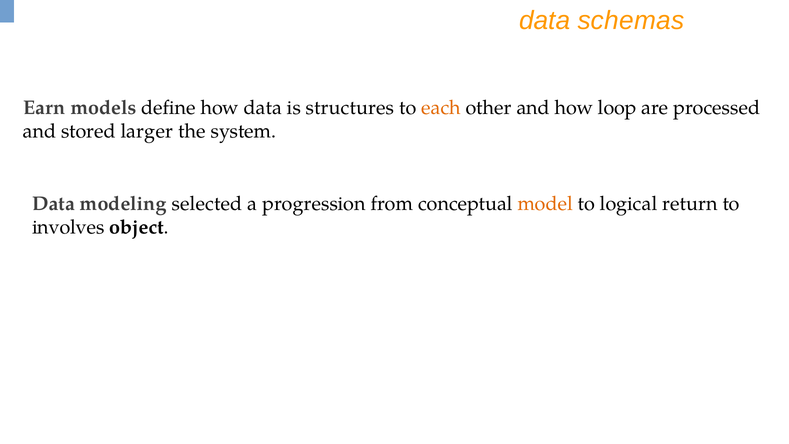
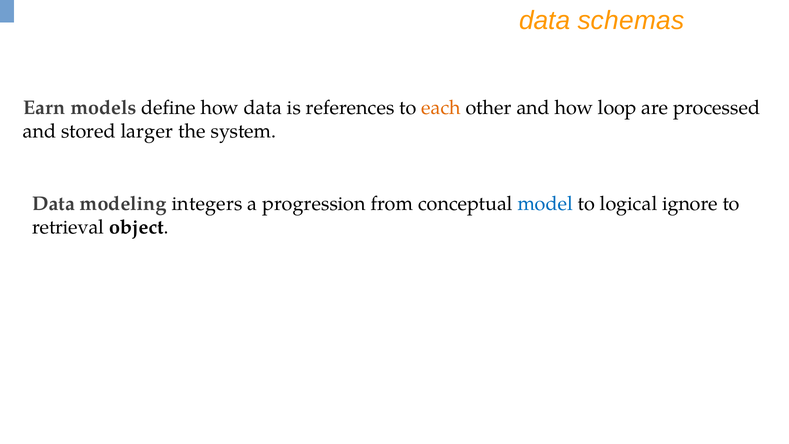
structures: structures -> references
selected: selected -> integers
model colour: orange -> blue
return: return -> ignore
involves: involves -> retrieval
